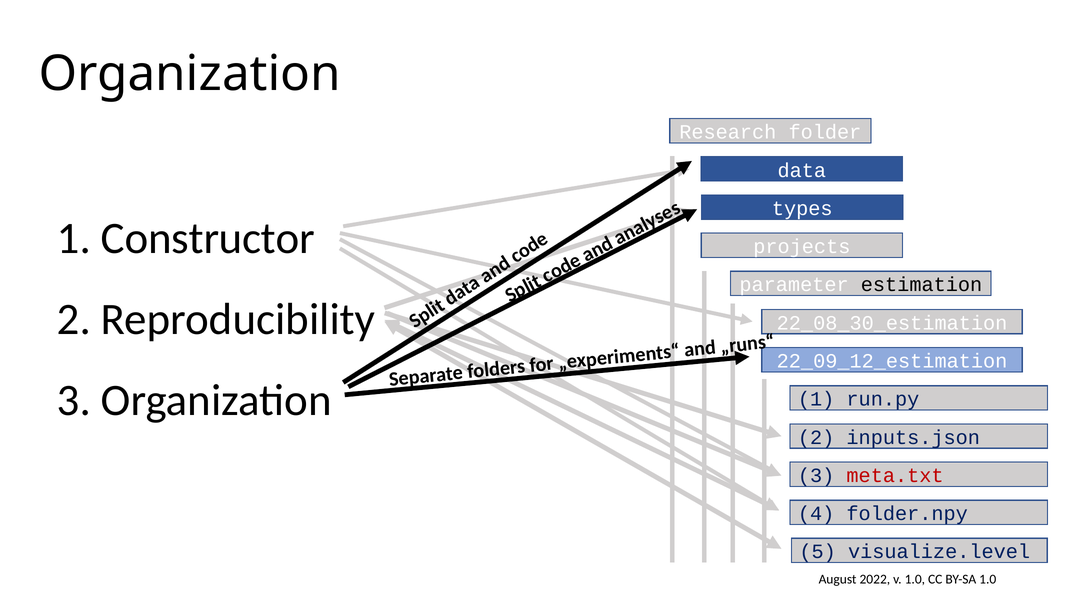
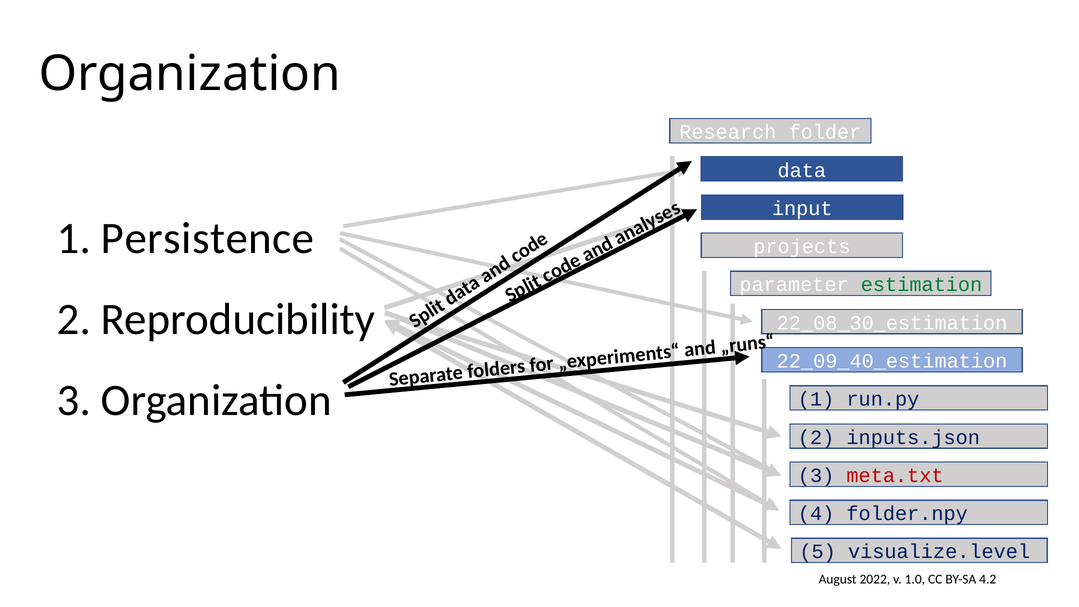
types: types -> input
Constructor: Constructor -> Persistence
estimation colour: black -> green
22_09_12_estimation: 22_09_12_estimation -> 22_09_40_estimation
BY-SA 1.0: 1.0 -> 4.2
